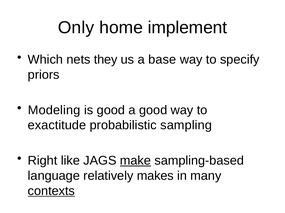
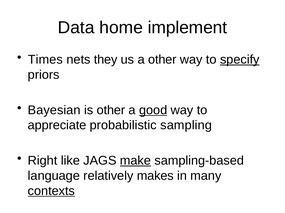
Only: Only -> Data
Which: Which -> Times
a base: base -> other
specify underline: none -> present
Modeling: Modeling -> Bayesian
is good: good -> other
good at (153, 110) underline: none -> present
exactitude: exactitude -> appreciate
